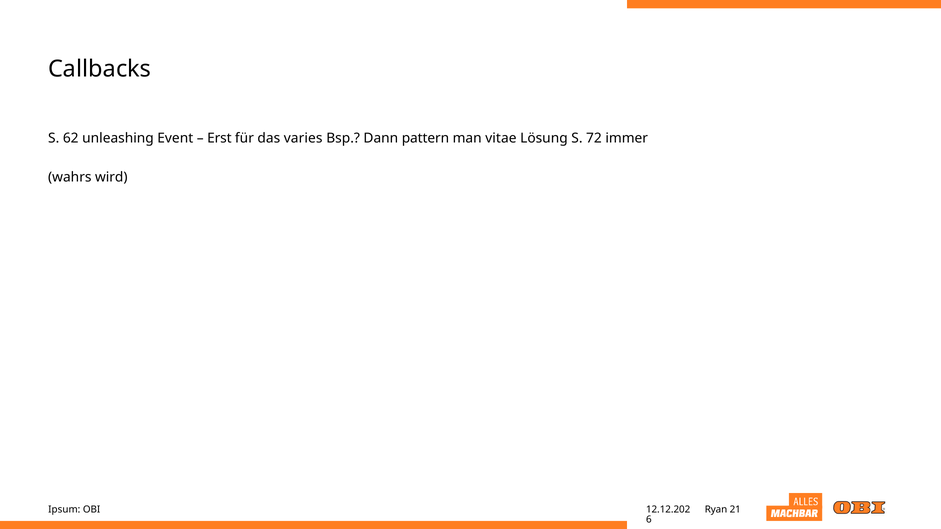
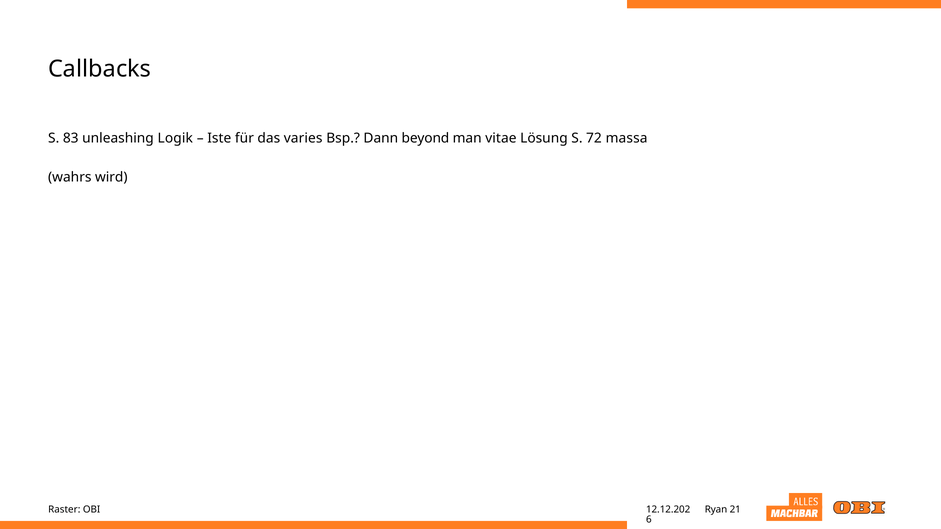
62: 62 -> 83
Event: Event -> Logik
Erst: Erst -> Iste
pattern: pattern -> beyond
immer: immer -> massa
Ipsum: Ipsum -> Raster
